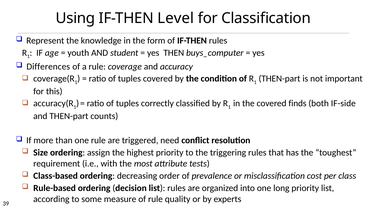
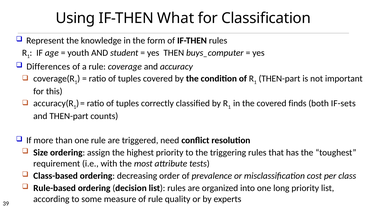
Level: Level -> What
IF-side: IF-side -> IF-sets
